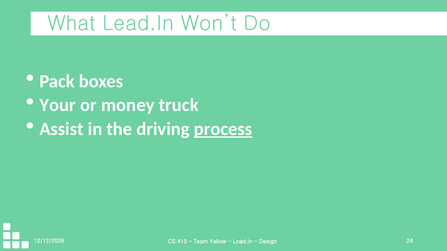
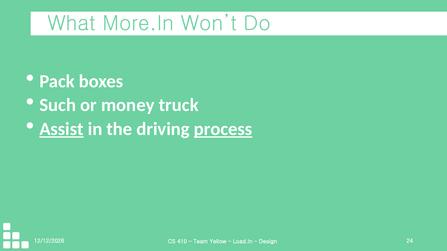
Lead.In: Lead.In -> More.In
Your: Your -> Such
Assist underline: none -> present
